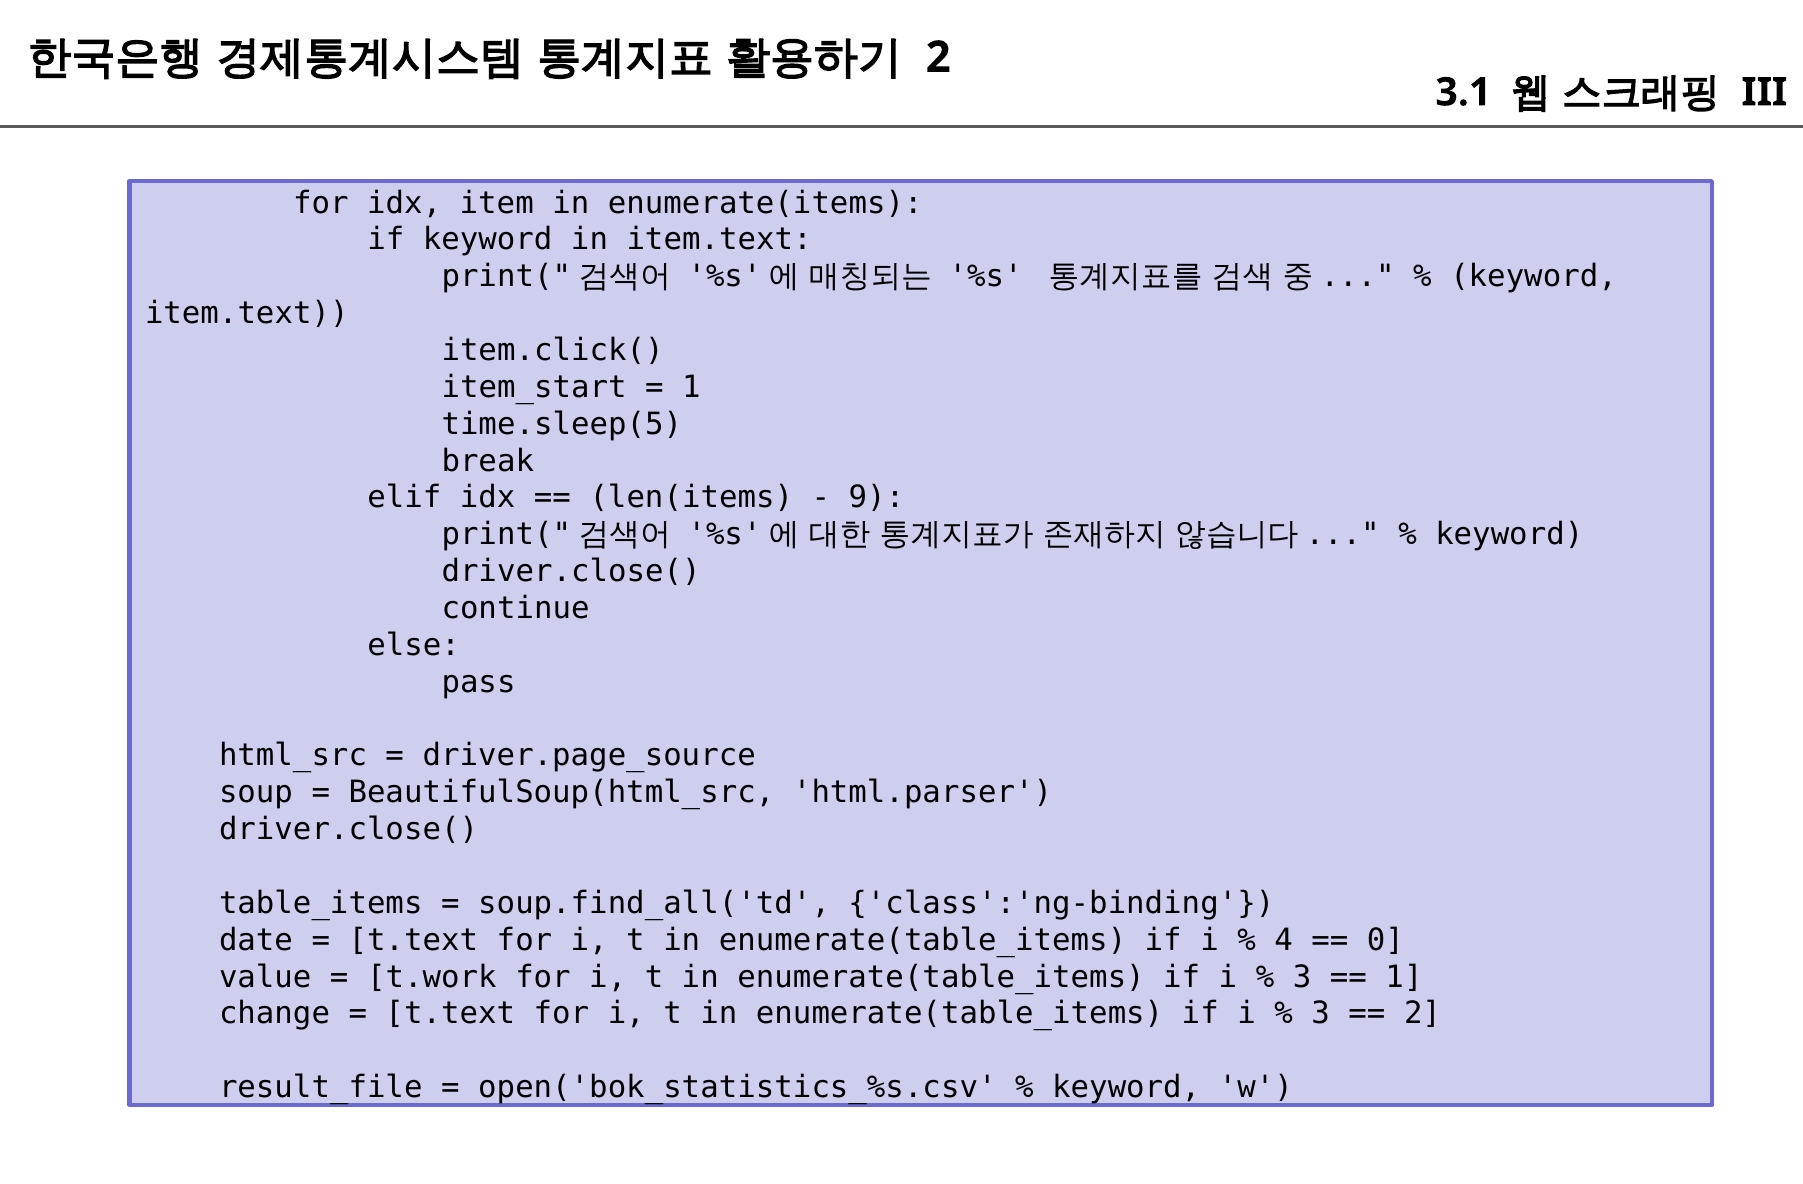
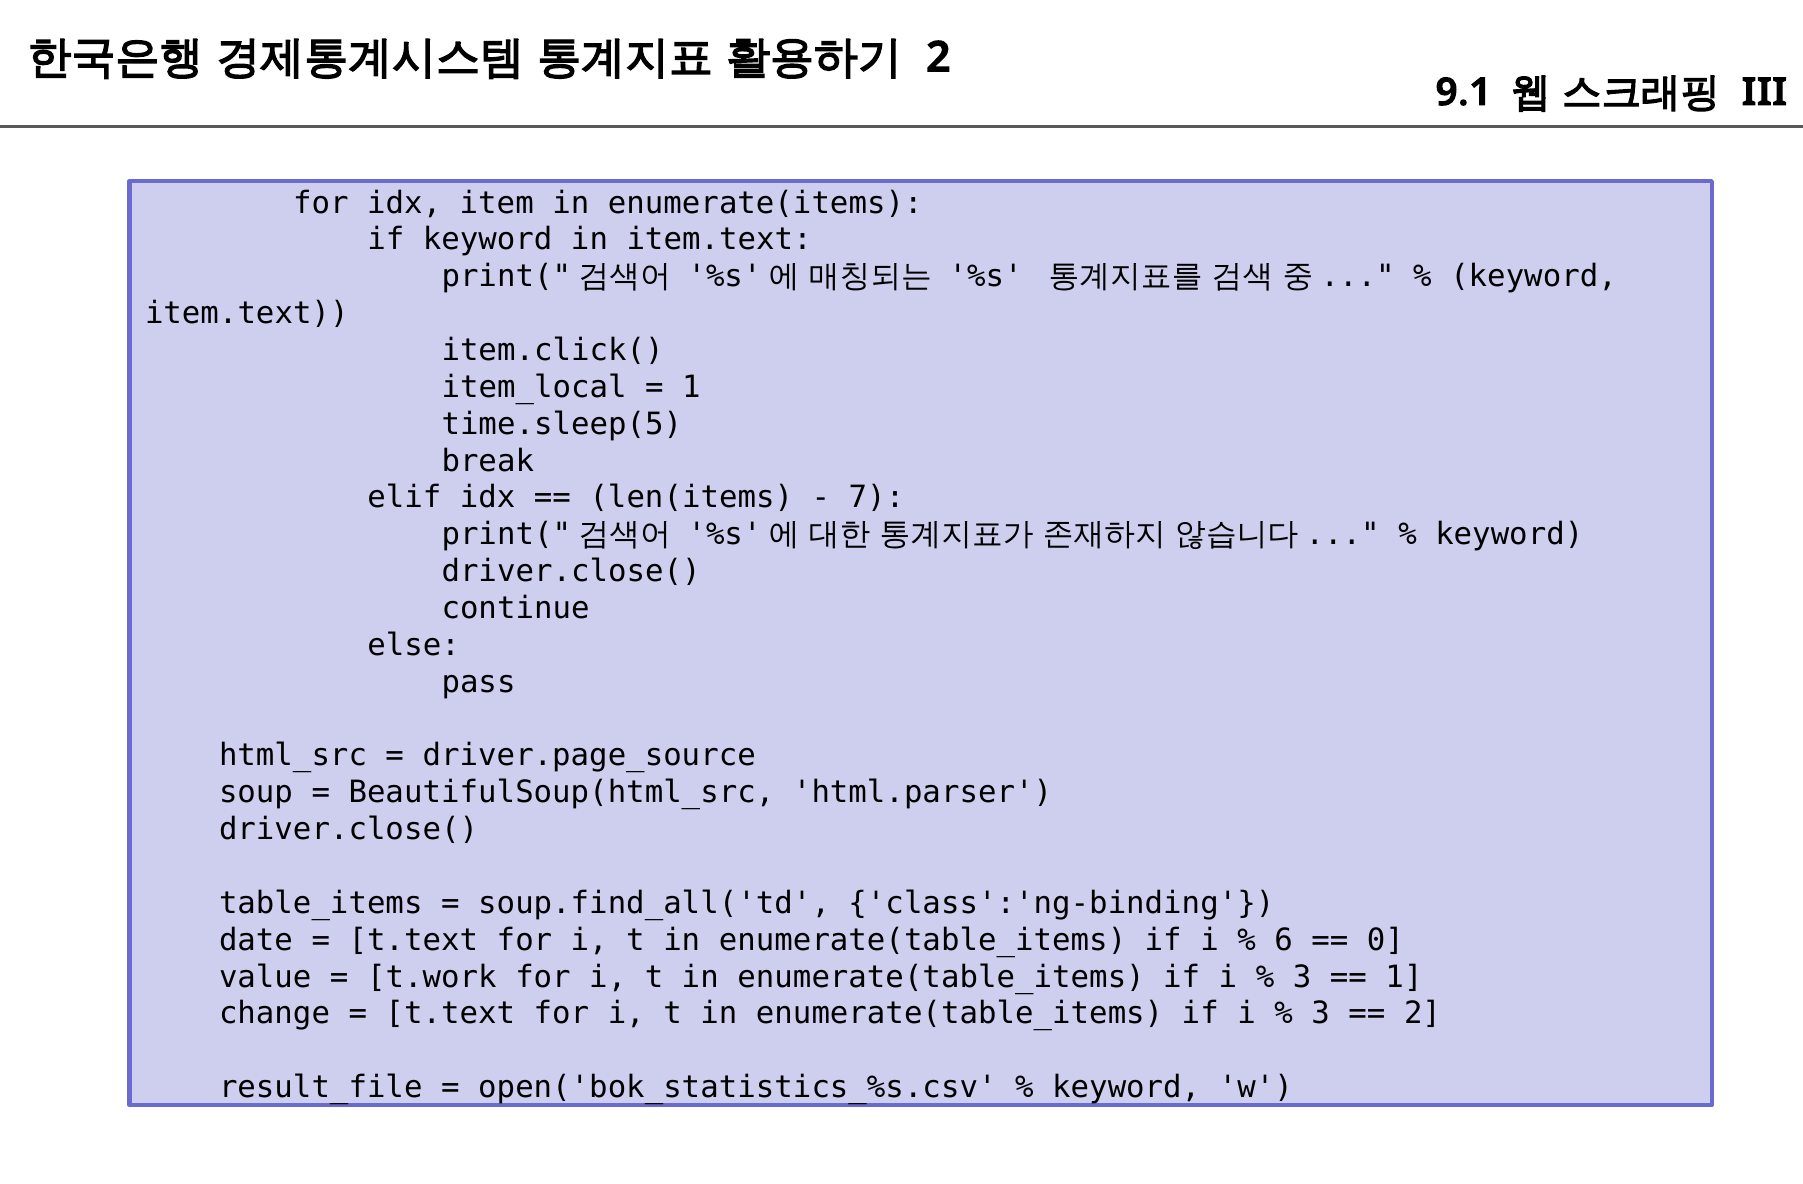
3.1: 3.1 -> 9.1
item_start: item_start -> item_local
9: 9 -> 7
4: 4 -> 6
